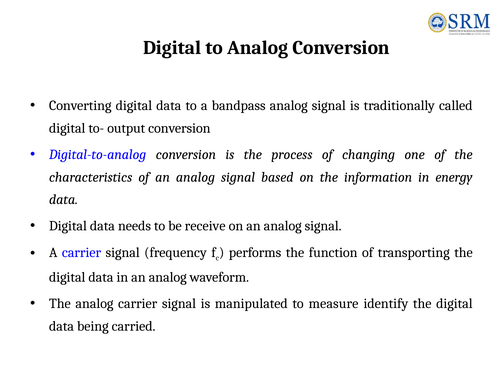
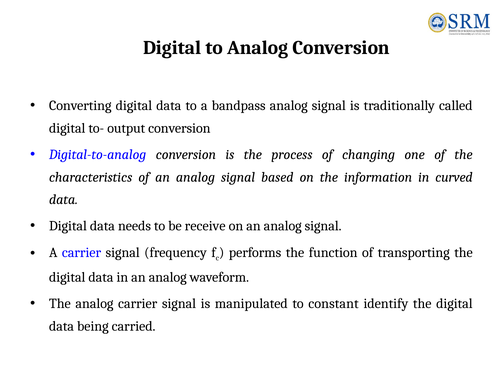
energy: energy -> curved
measure: measure -> constant
